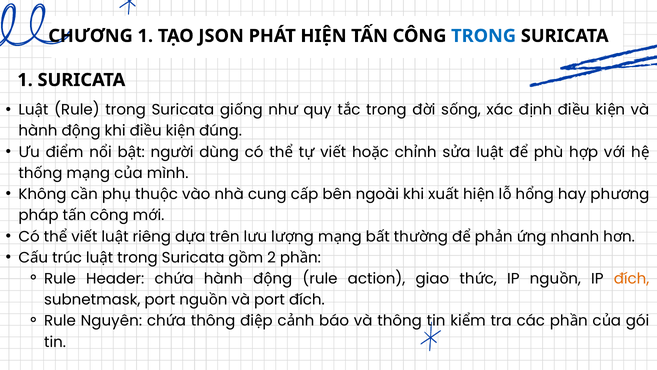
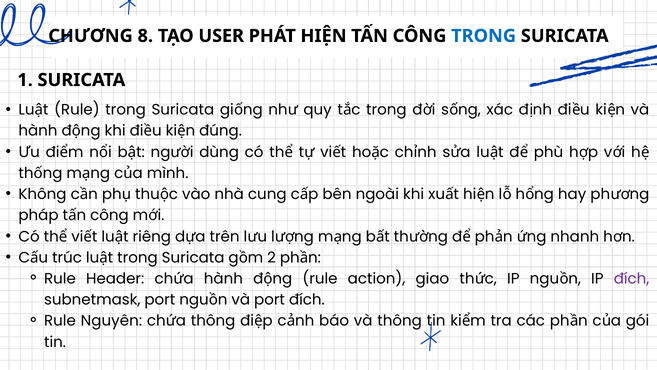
CHƯƠNG 1: 1 -> 8
JSON: JSON -> USER
đích at (632, 278) colour: orange -> purple
